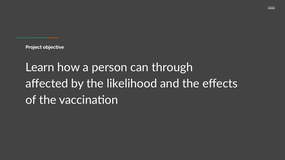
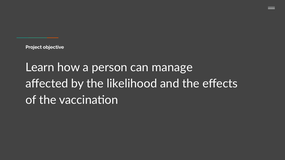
through: through -> manage
